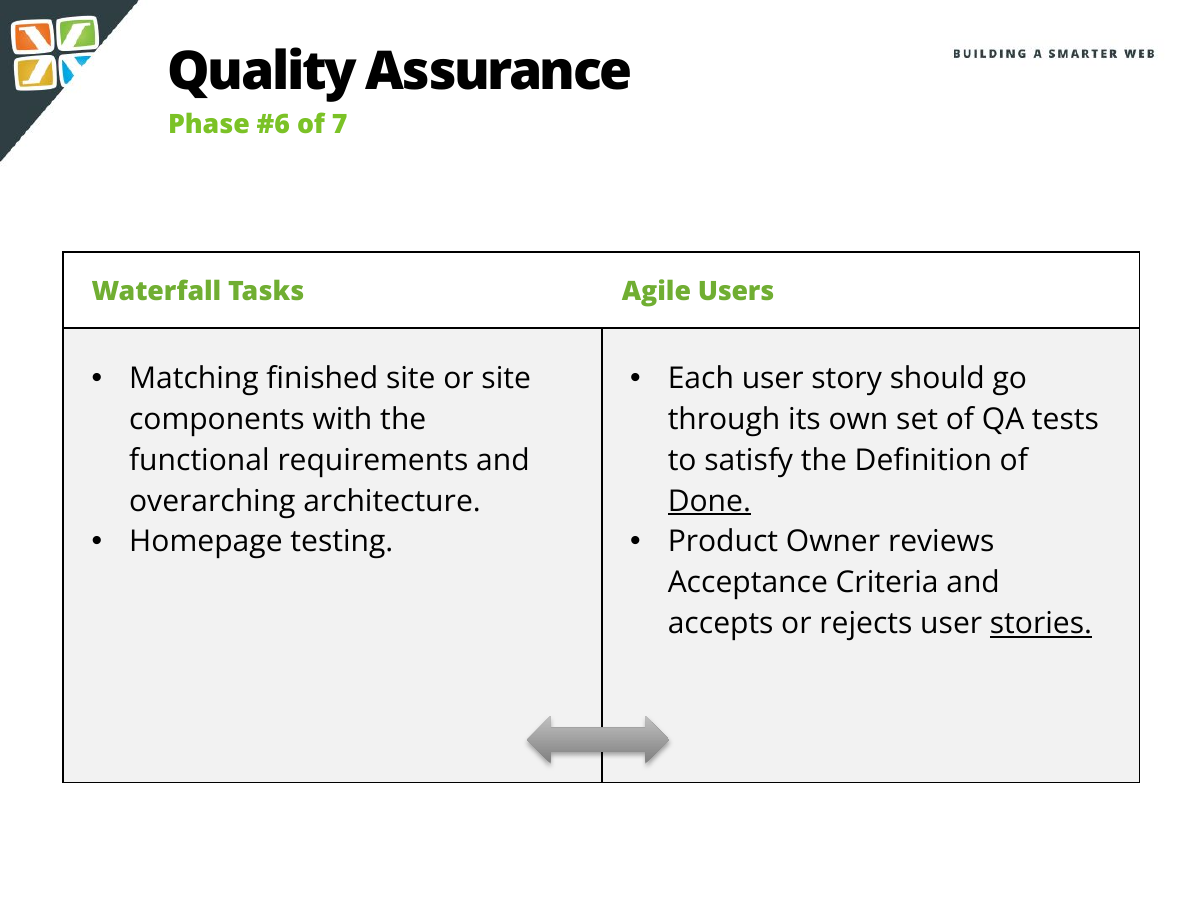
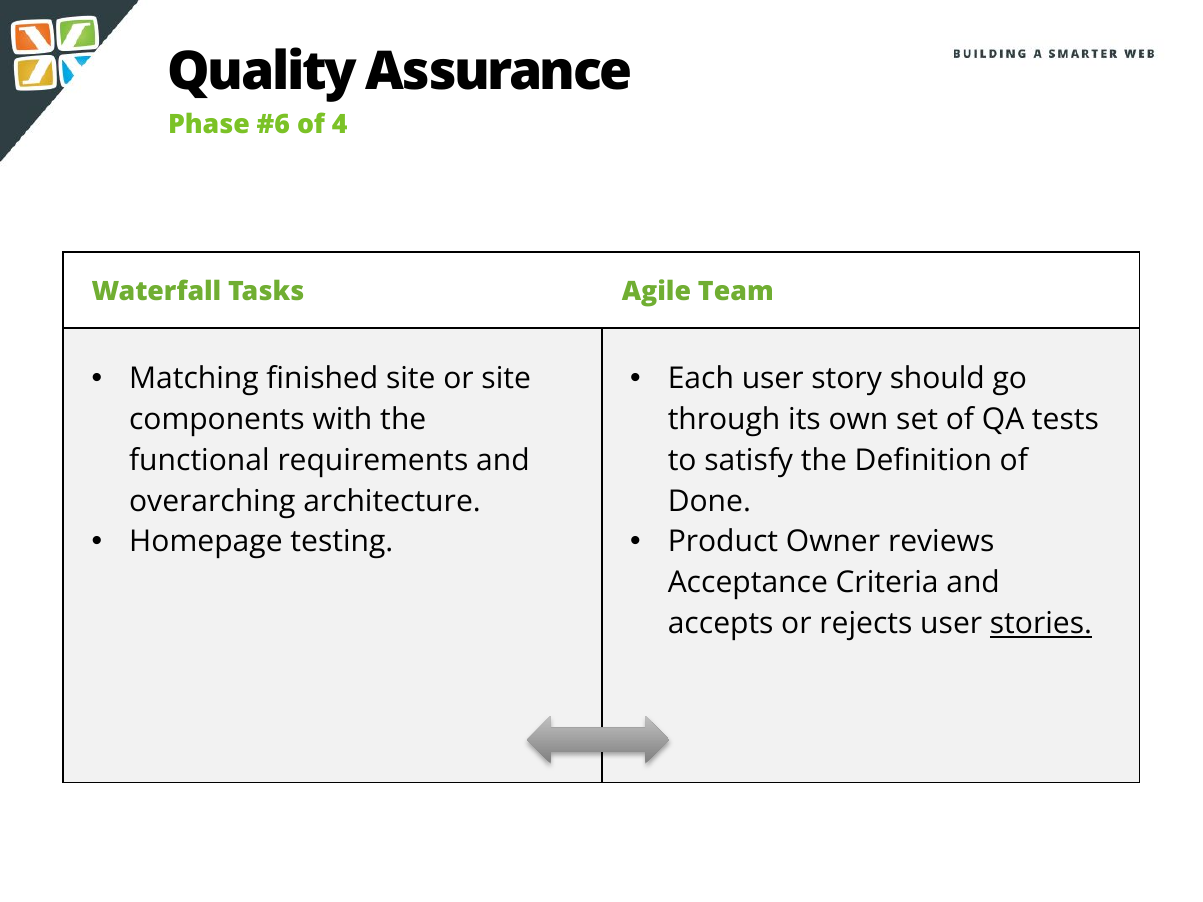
7: 7 -> 4
Users: Users -> Team
Done underline: present -> none
